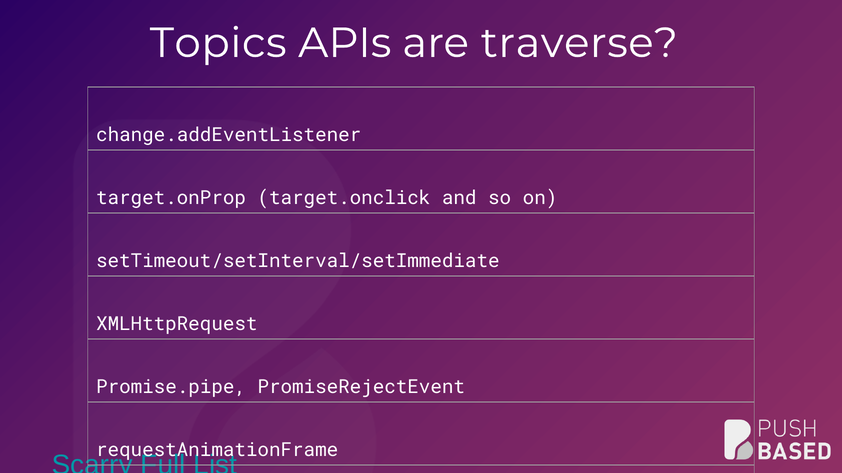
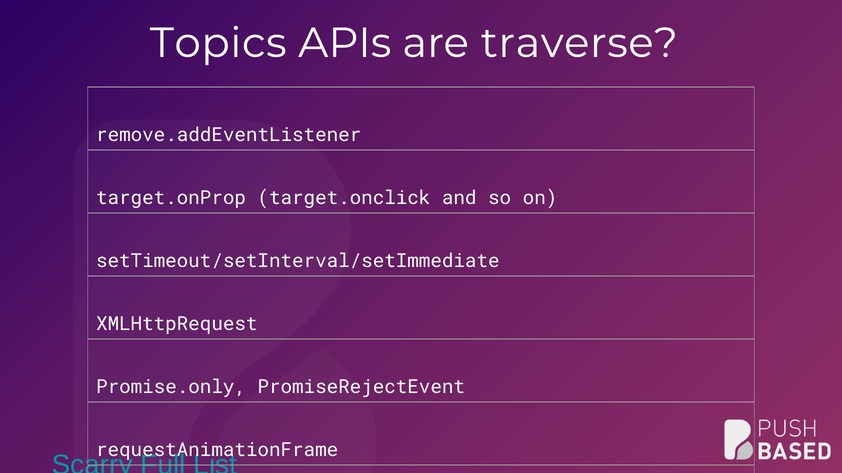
change.addEventListener: change.addEventListener -> remove.addEventListener
Promise.pipe: Promise.pipe -> Promise.only
